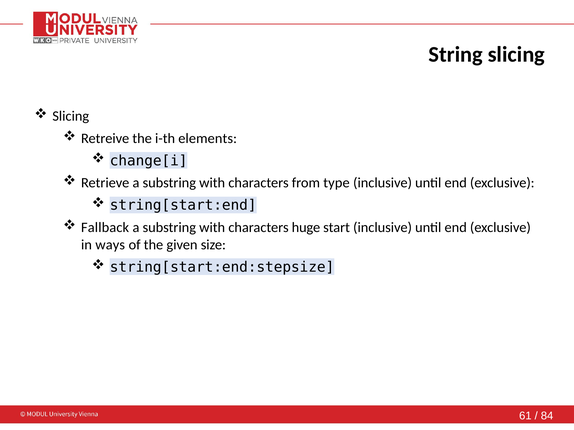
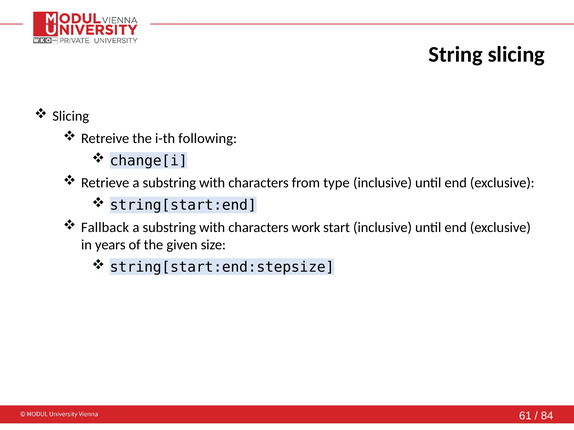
elements: elements -> following
huge: huge -> work
ways: ways -> years
